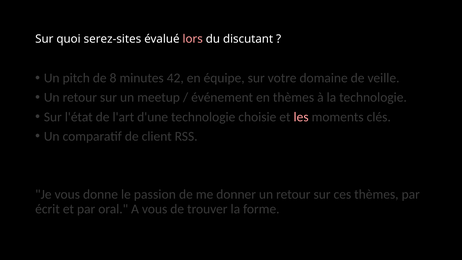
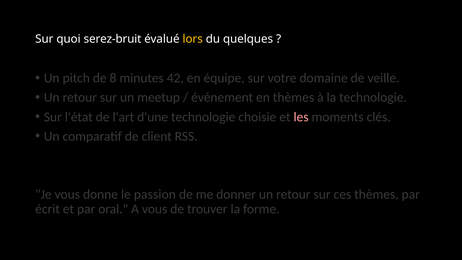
serez-sites: serez-sites -> serez-bruit
lors colour: pink -> yellow
discutant: discutant -> quelques
